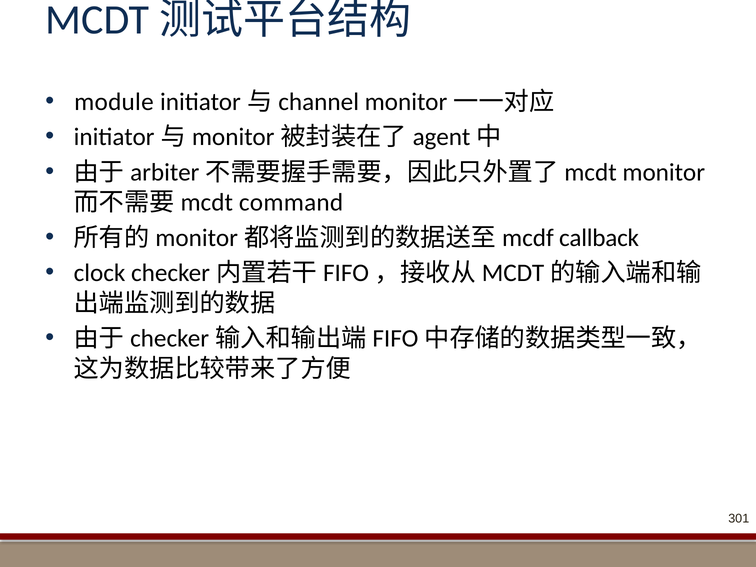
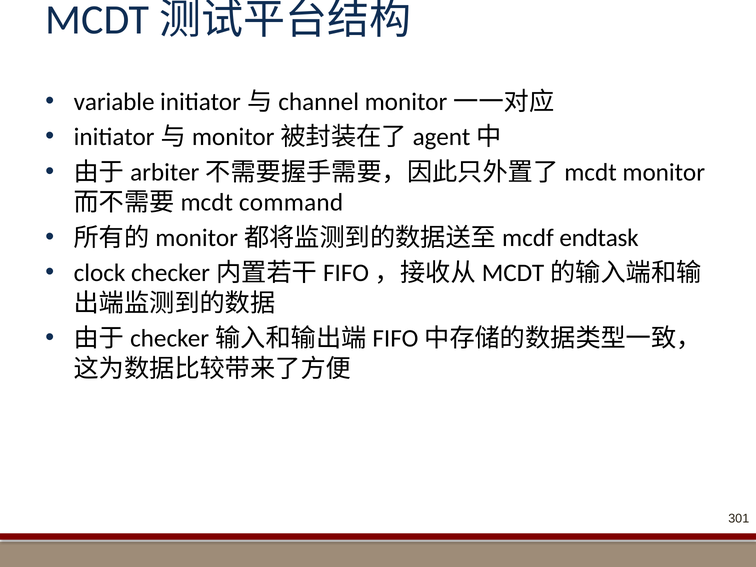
module: module -> variable
callback: callback -> endtask
